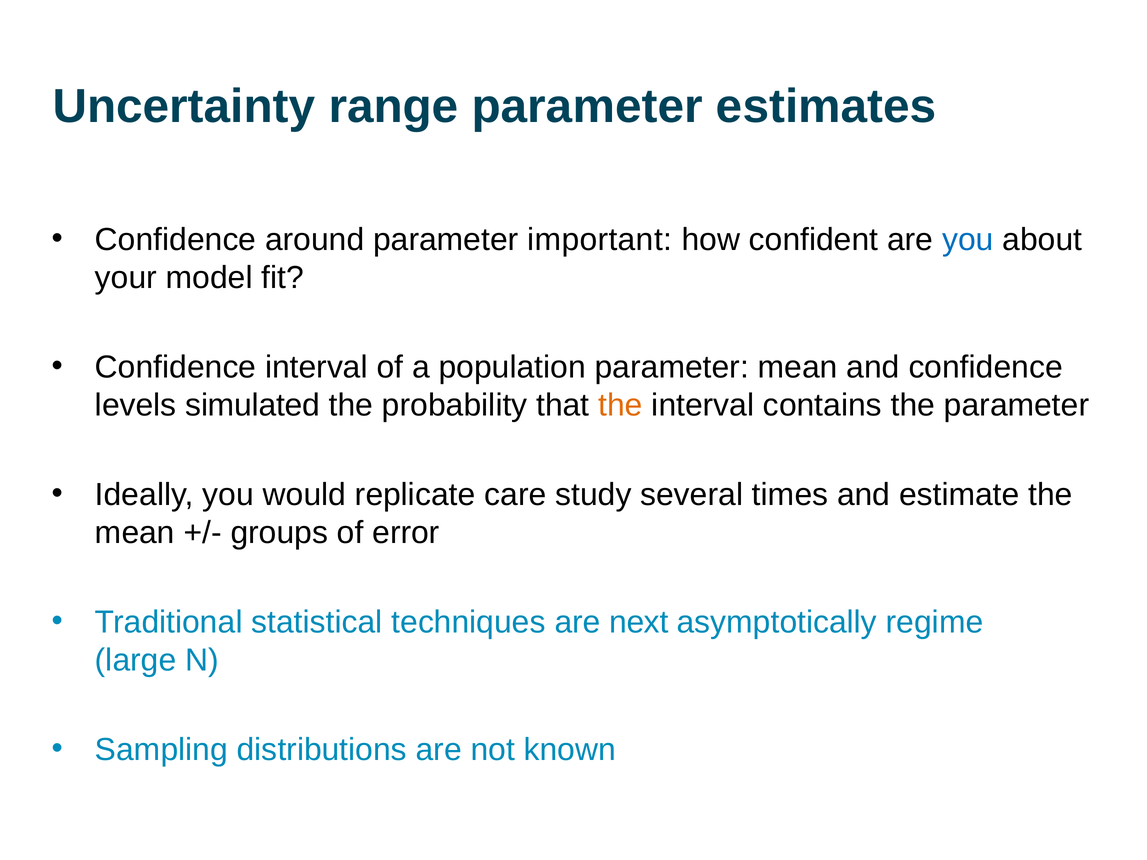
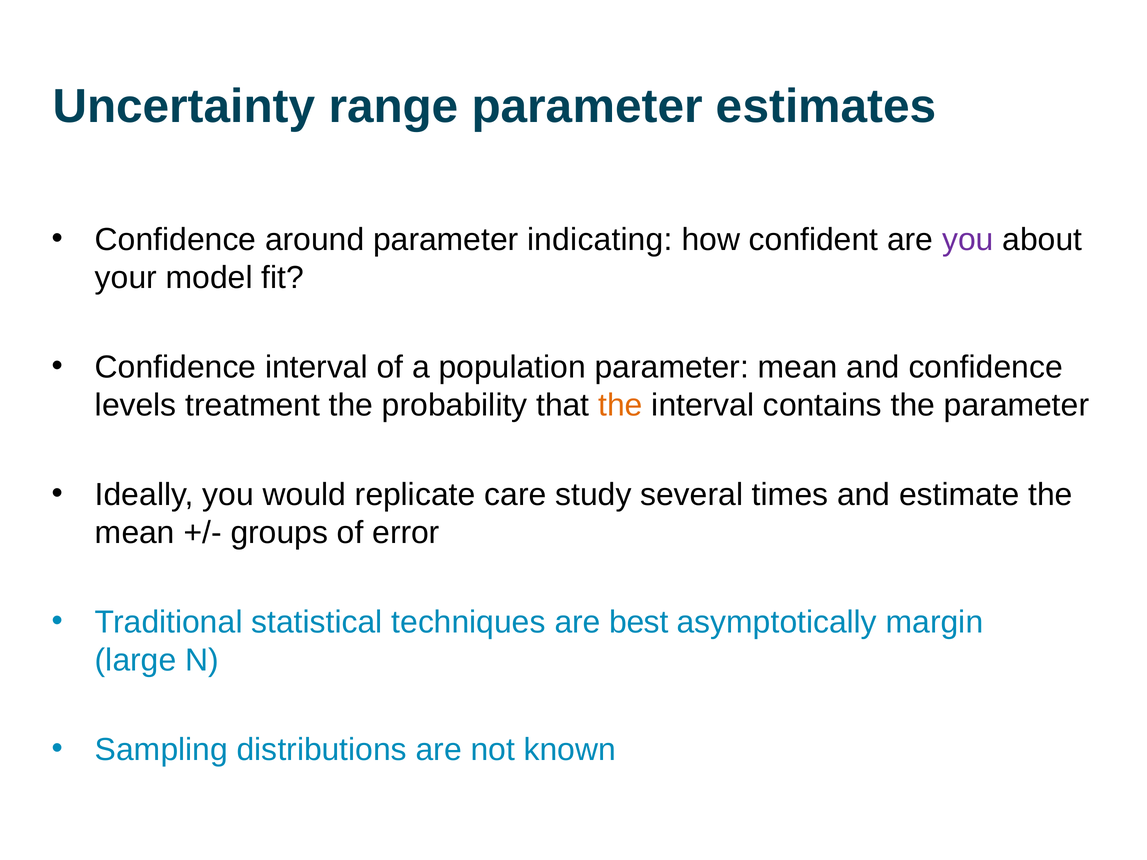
important: important -> indicating
you at (968, 240) colour: blue -> purple
simulated: simulated -> treatment
next: next -> best
regime: regime -> margin
